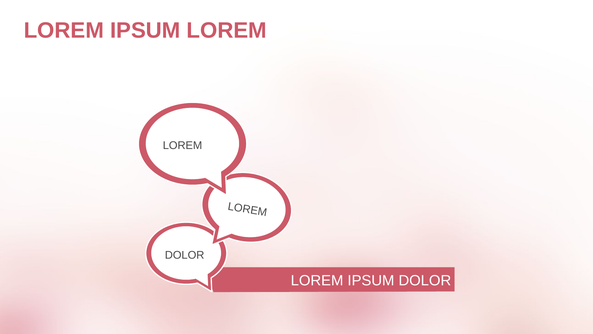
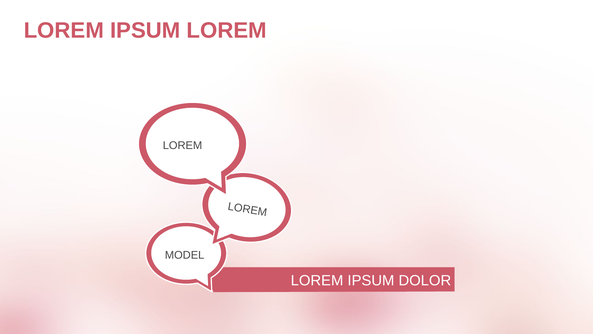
DOLOR at (185, 255): DOLOR -> MODEL
